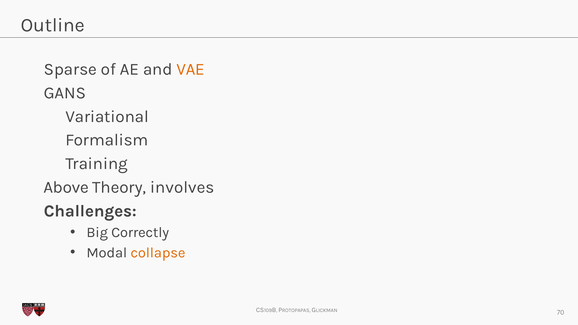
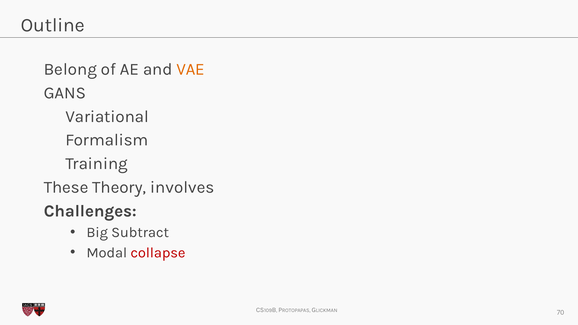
Sparse: Sparse -> Belong
Above: Above -> These
Correctly: Correctly -> Subtract
collapse colour: orange -> red
